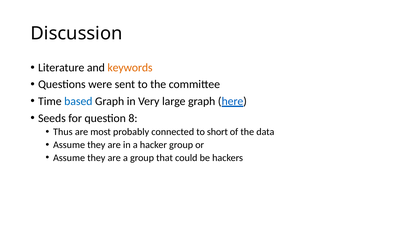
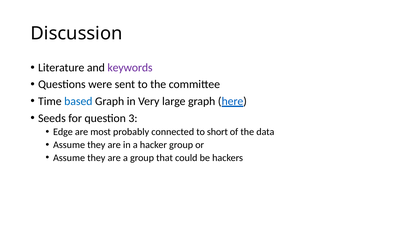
keywords colour: orange -> purple
8: 8 -> 3
Thus: Thus -> Edge
